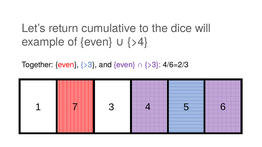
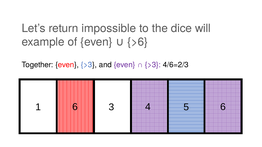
cumulative: cumulative -> impossible
>4: >4 -> >6
1 7: 7 -> 6
